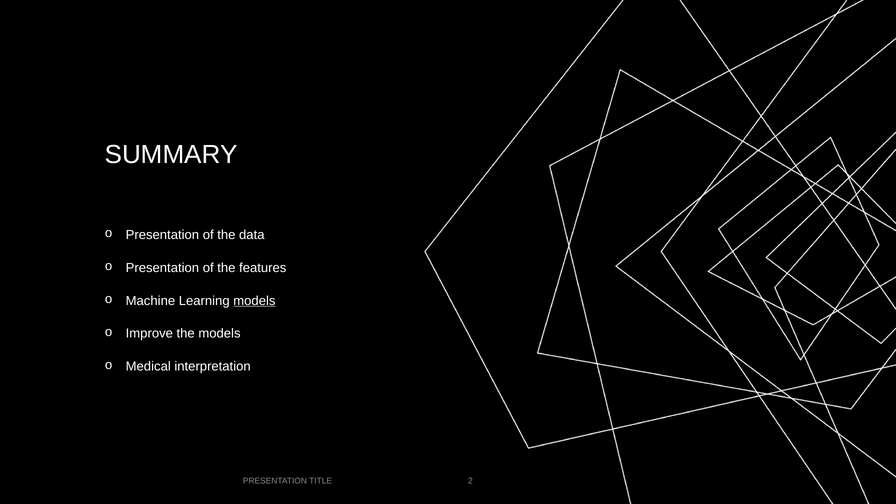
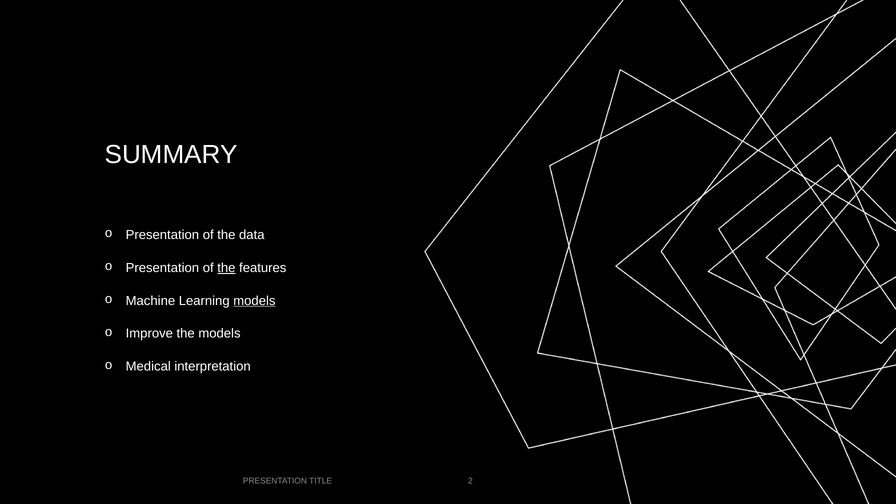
the at (226, 268) underline: none -> present
